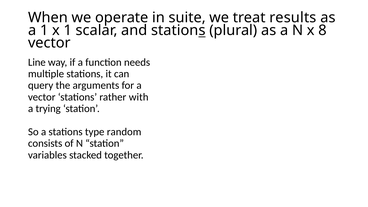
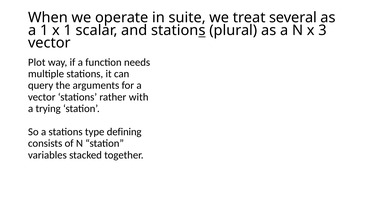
results: results -> several
8: 8 -> 3
Line: Line -> Plot
random: random -> defining
